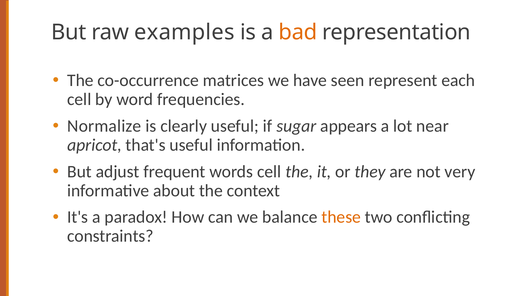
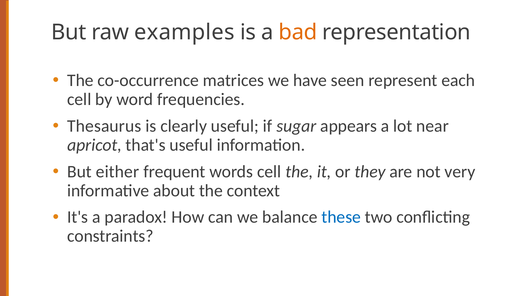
Normalize: Normalize -> Thesaurus
adjust: adjust -> either
these colour: orange -> blue
